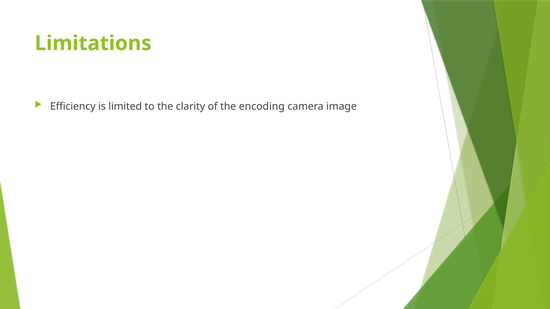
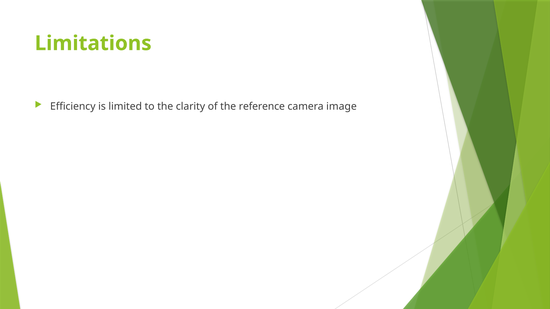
encoding: encoding -> reference
